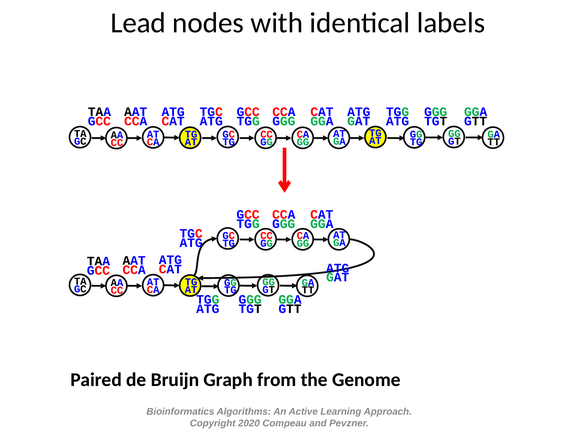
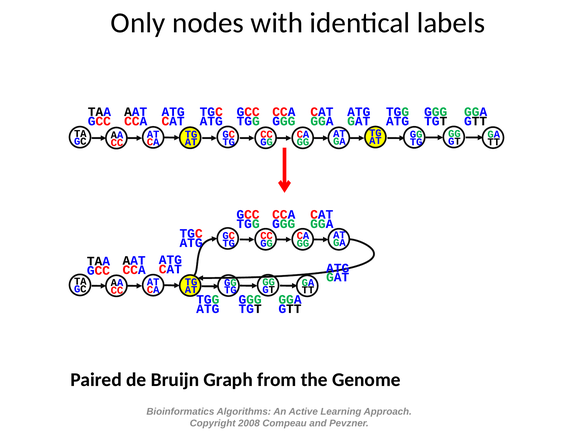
Lead: Lead -> Only
2020: 2020 -> 2008
